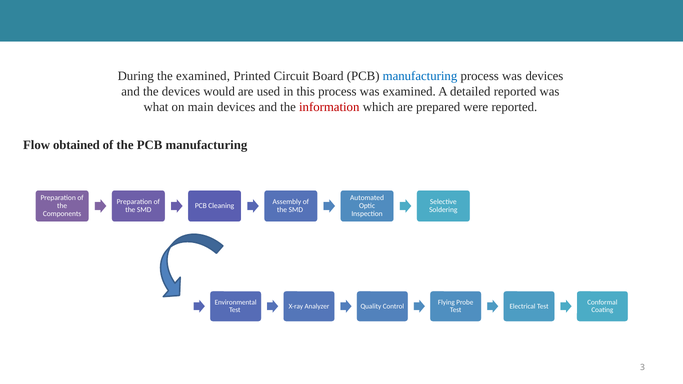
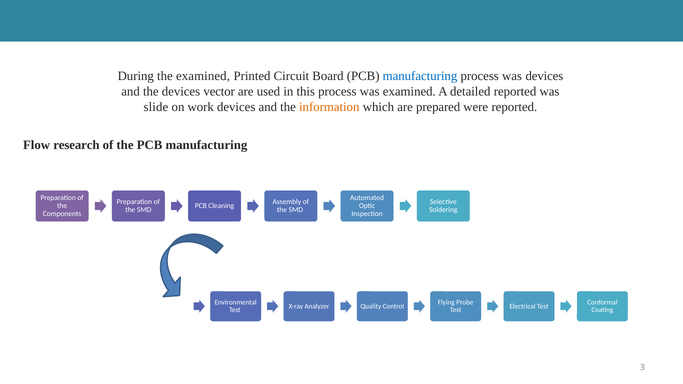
would: would -> vector
what: what -> slide
main: main -> work
information colour: red -> orange
obtained: obtained -> research
